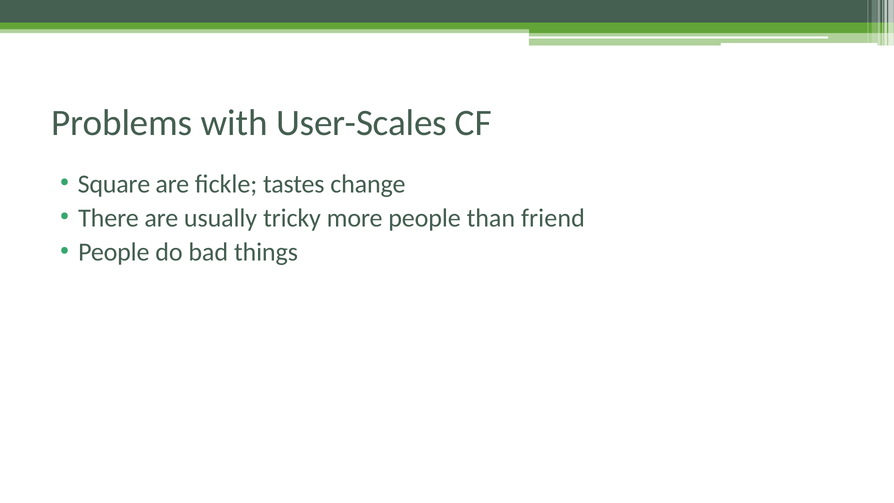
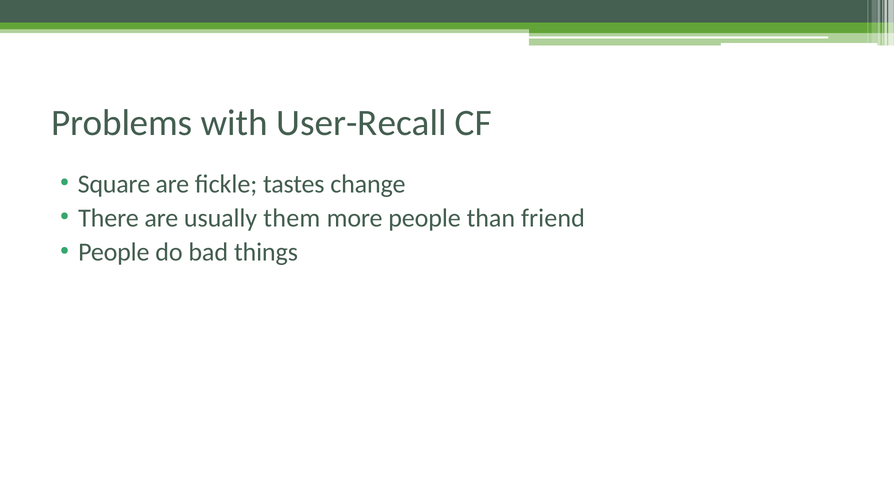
User-Scales: User-Scales -> User-Recall
tricky: tricky -> them
